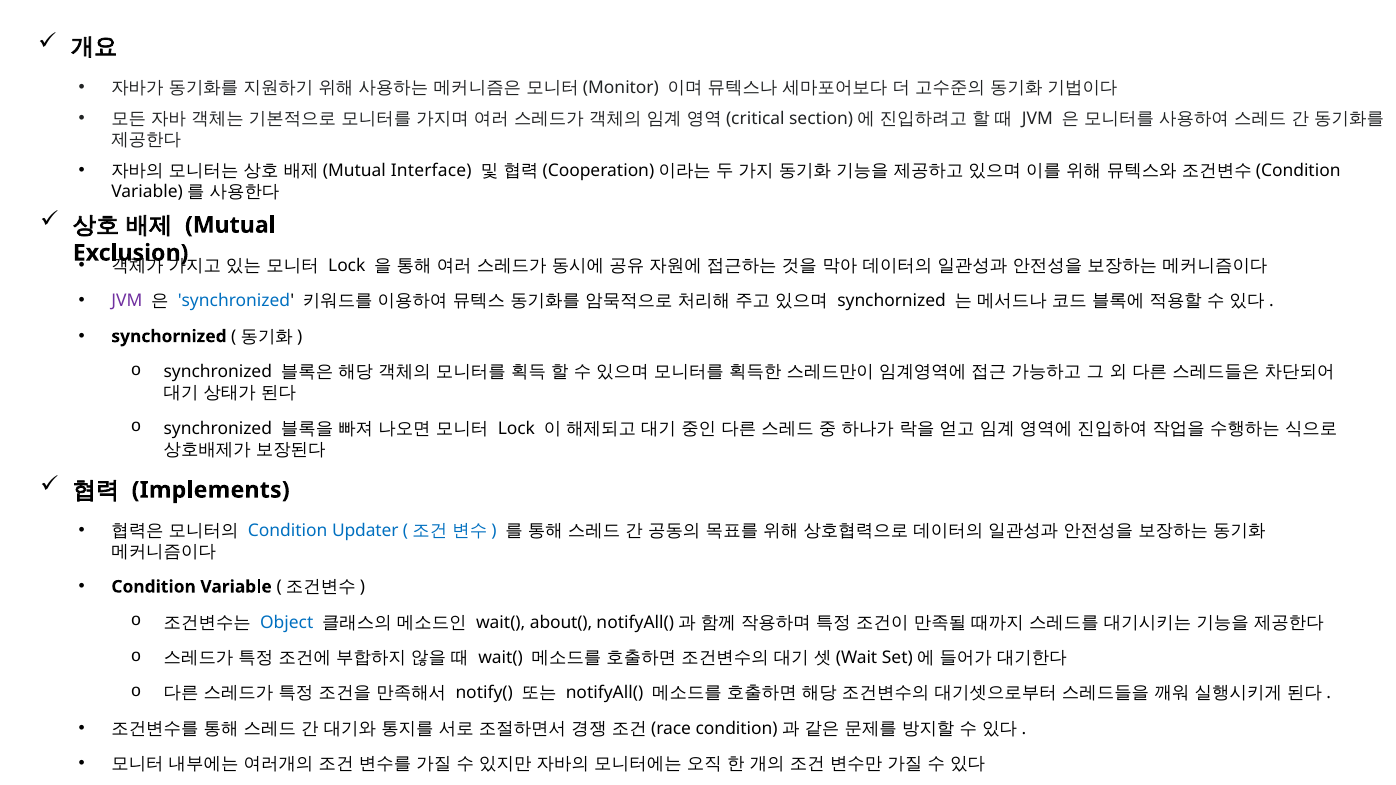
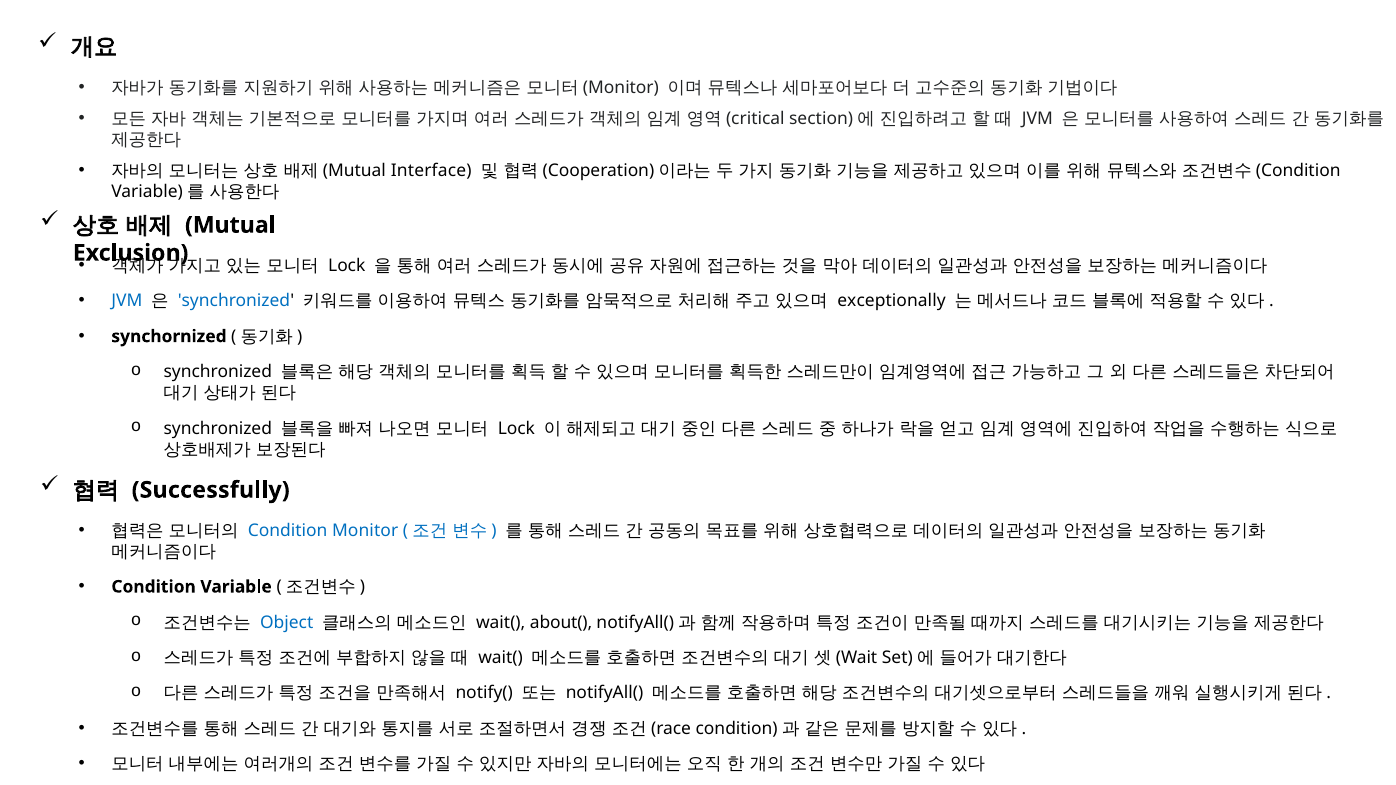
JVM at (127, 301) colour: purple -> blue
synchornized at (892, 301): synchornized -> exceptionally
Implements: Implements -> Successfully
Updater: Updater -> Monitor
